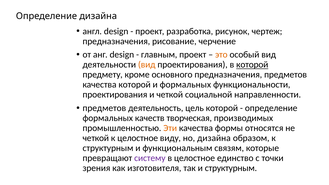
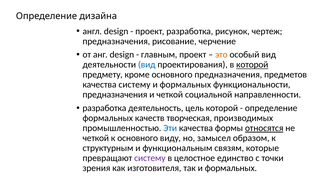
вид at (147, 65) colour: orange -> blue
качества которой: которой -> систему
проектирования at (115, 95): проектирования -> предназначения
предметов at (104, 108): предметов -> разработка
Эти colour: orange -> blue
относятся underline: none -> present
к целостное: целостное -> основного
но дизайна: дизайна -> замысел
так и структурным: структурным -> формальных
